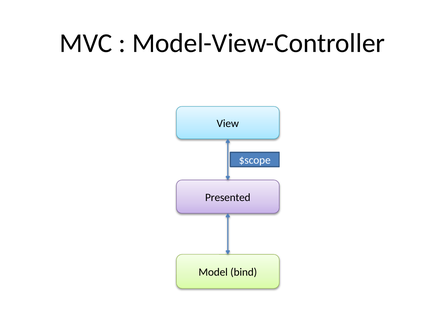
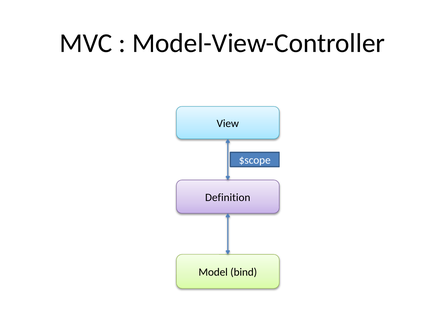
Presented: Presented -> Definition
